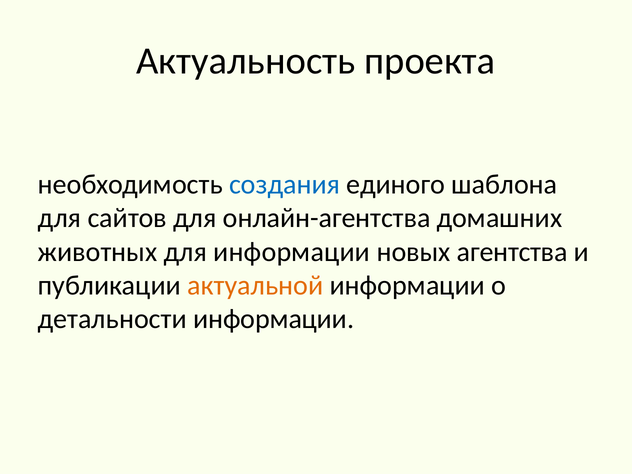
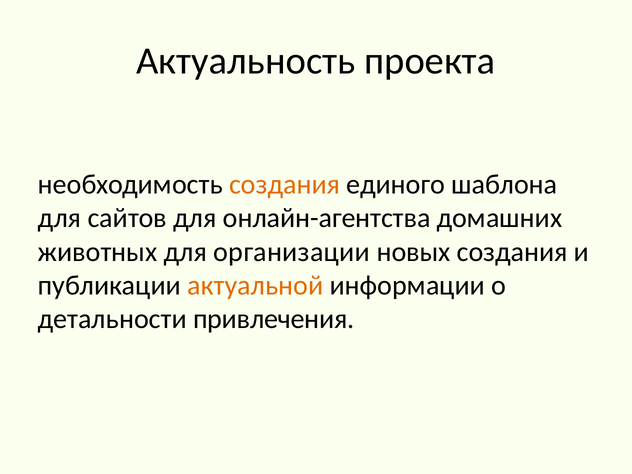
создания at (285, 184) colour: blue -> orange
для информации: информации -> организации
новых агентства: агентства -> создания
детальности информации: информации -> привлечения
